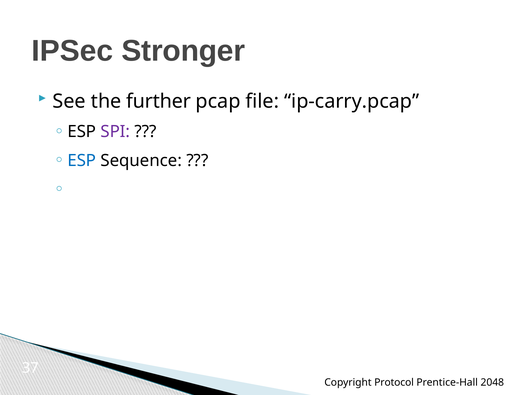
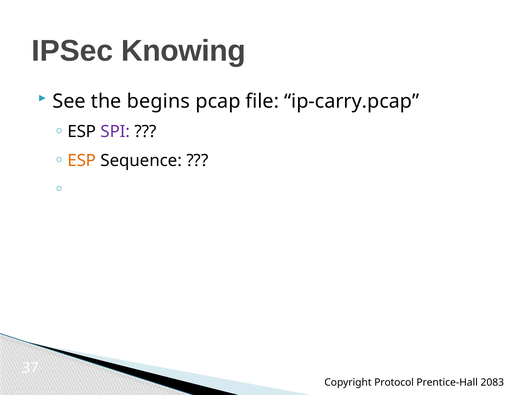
Stronger: Stronger -> Knowing
further: further -> begins
ESP at (82, 161) colour: blue -> orange
2048: 2048 -> 2083
